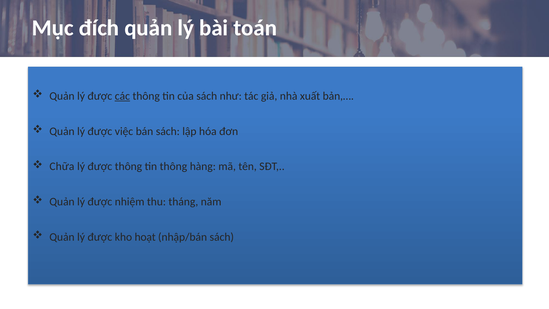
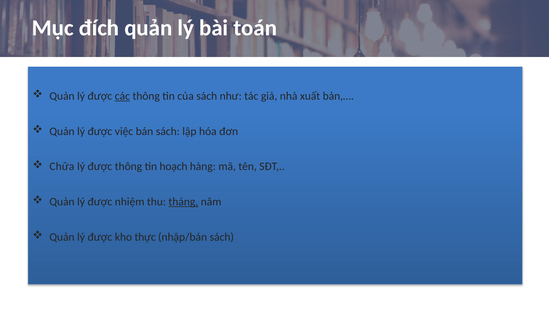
tin thông: thông -> hoạch
tháng underline: none -> present
hoạt: hoạt -> thực
